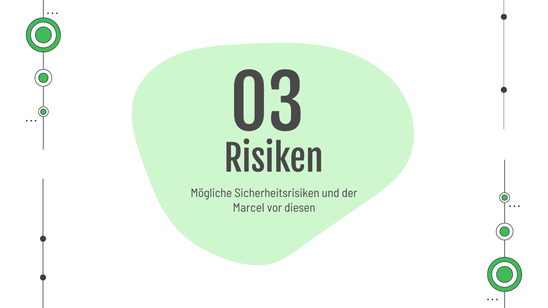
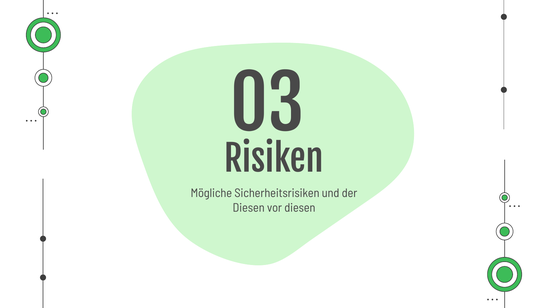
Marcel at (249, 208): Marcel -> Diesen
